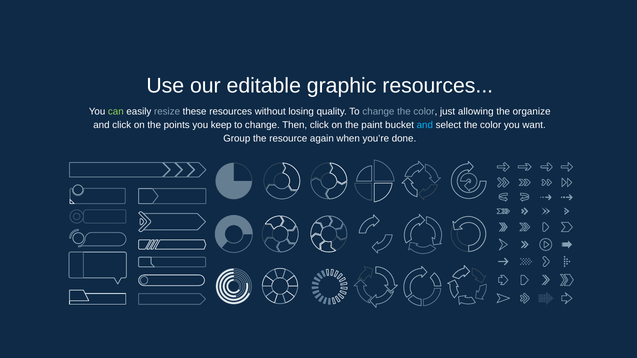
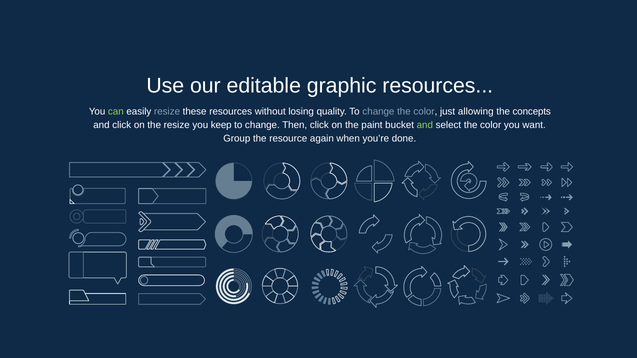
organize: organize -> concepts
the points: points -> resize
and at (425, 125) colour: light blue -> light green
